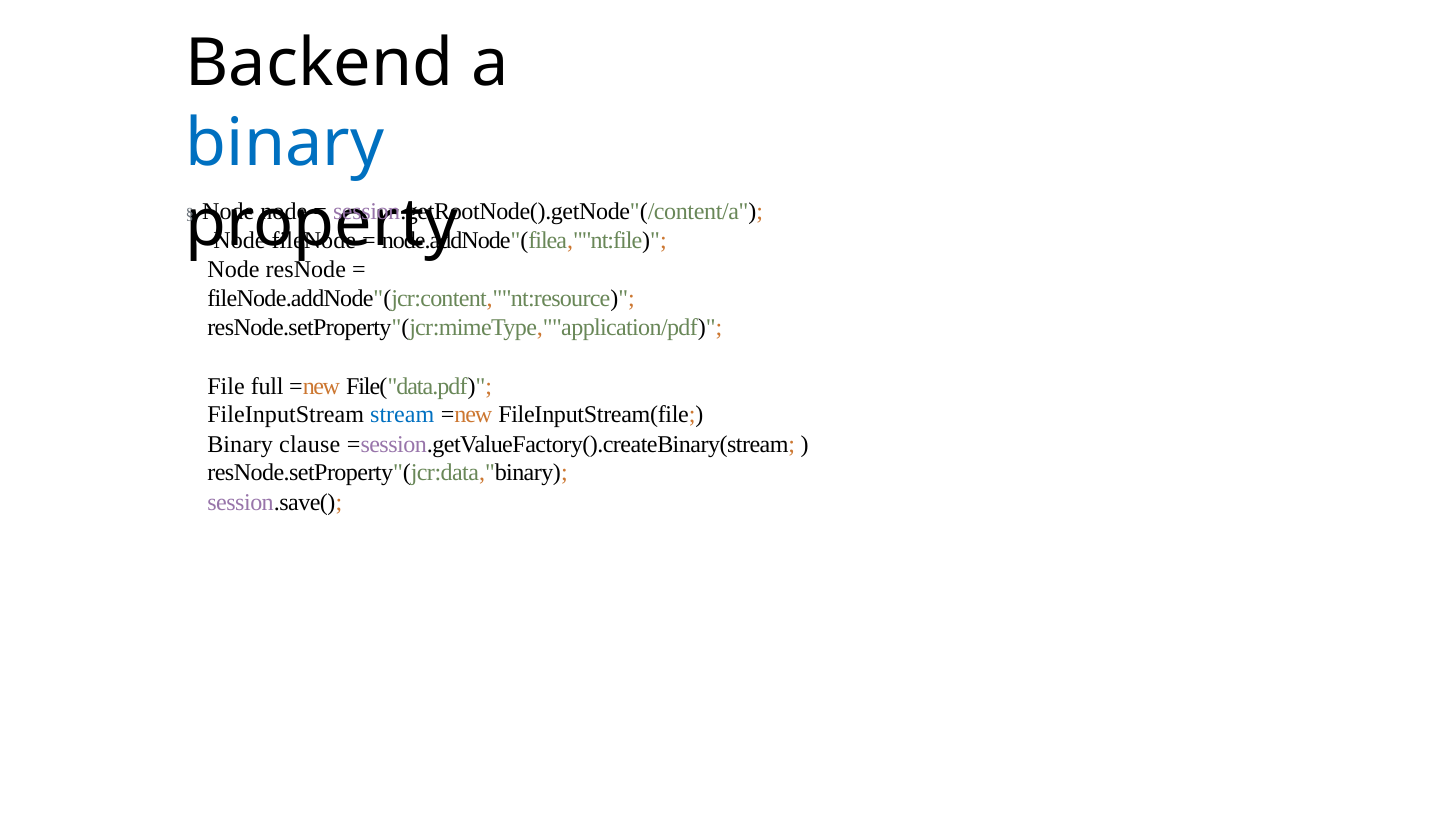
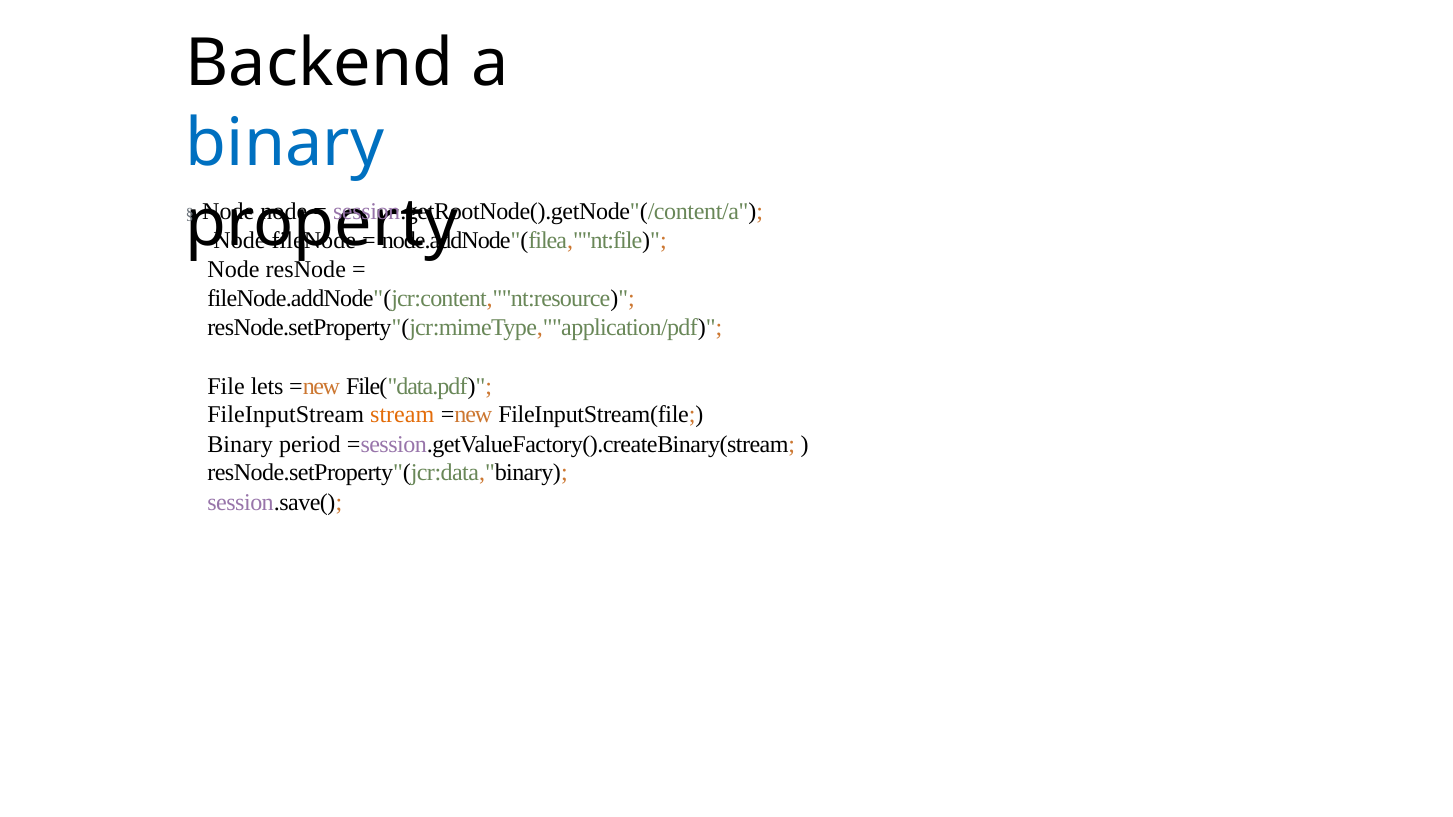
full: full -> lets
stream colour: blue -> orange
clause: clause -> period
